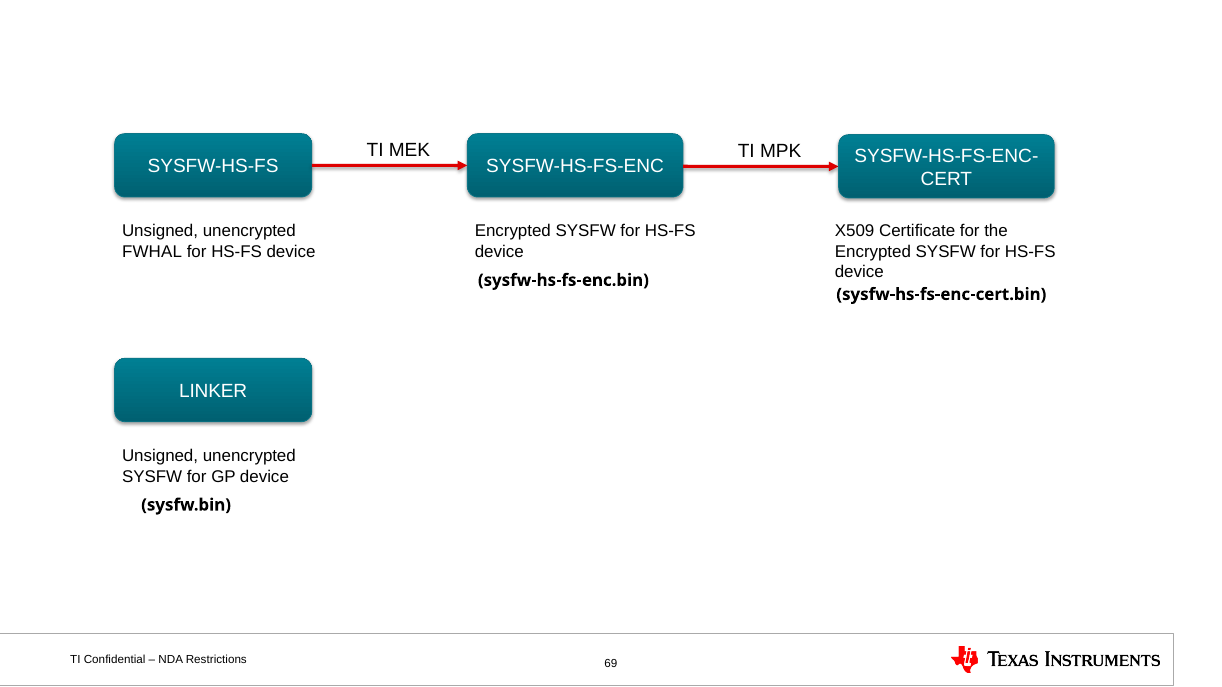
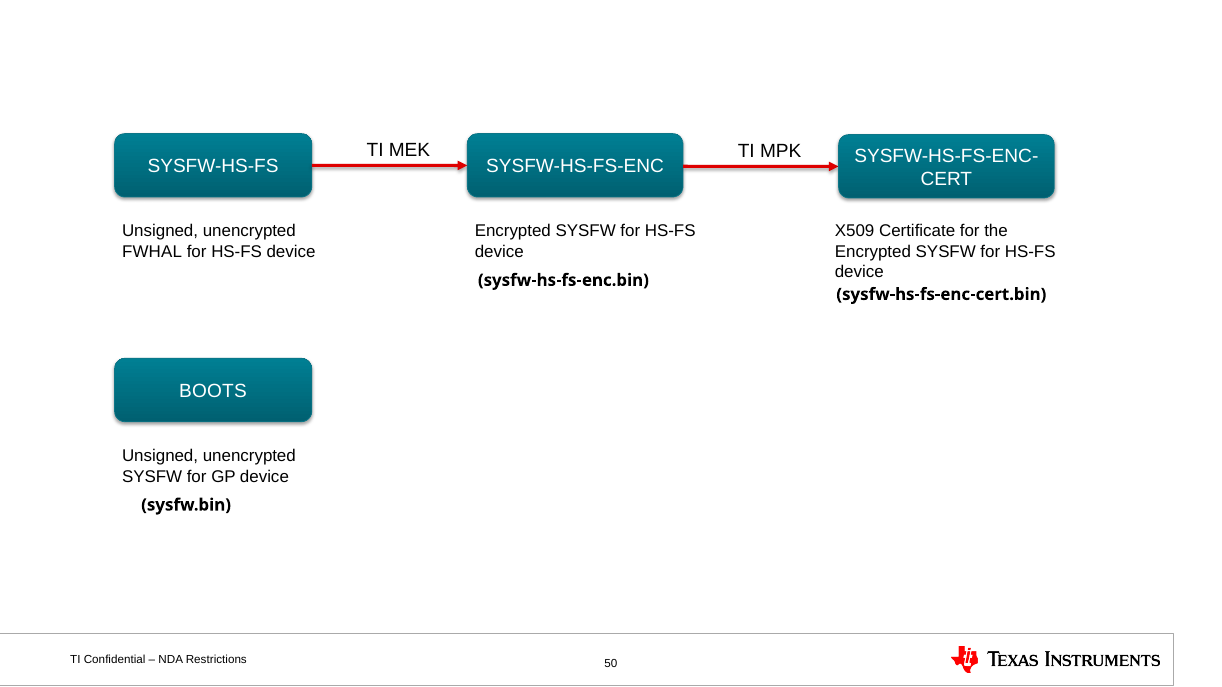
LINKER: LINKER -> BOOTS
69: 69 -> 50
